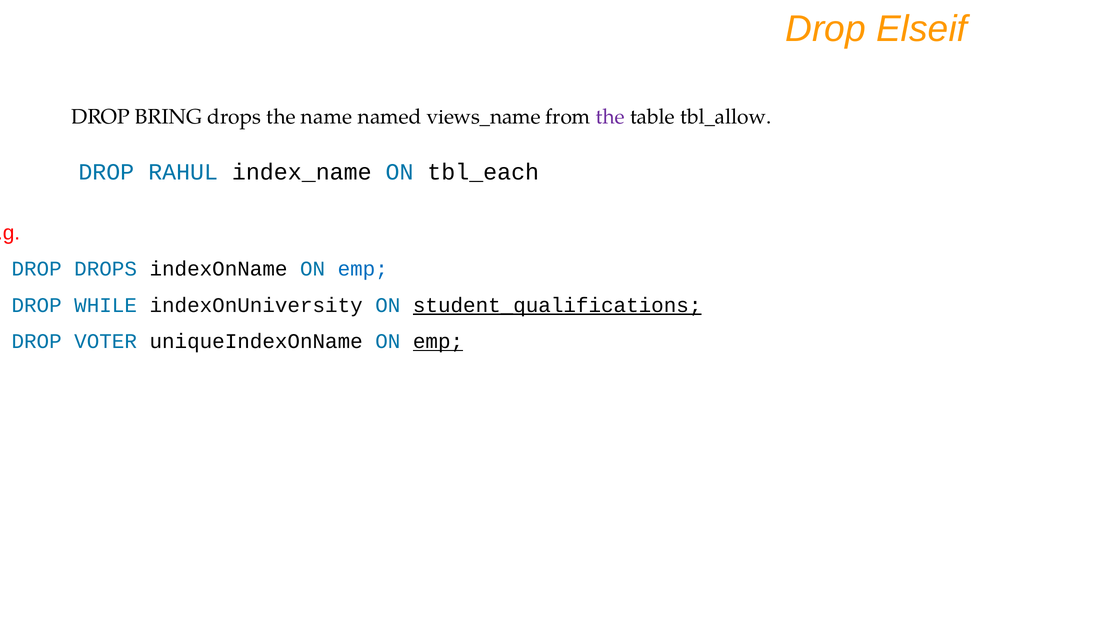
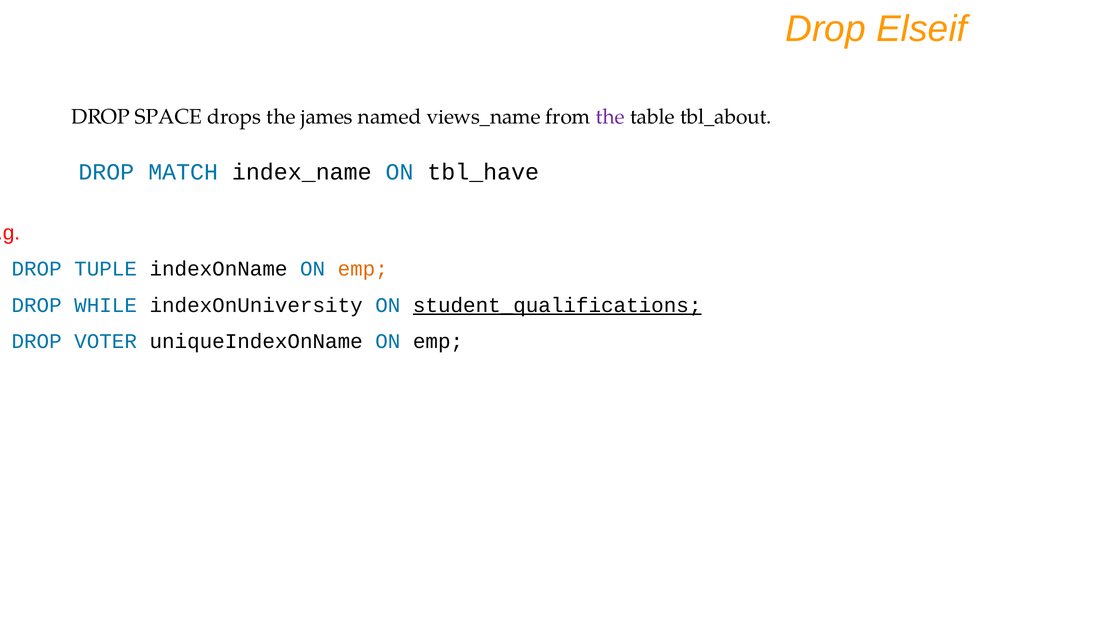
BRING: BRING -> SPACE
name: name -> james
tbl_allow: tbl_allow -> tbl_about
RAHUL: RAHUL -> MATCH
tbl_each: tbl_each -> tbl_have
DROP DROPS: DROPS -> TUPLE
emp at (363, 269) colour: blue -> orange
emp at (438, 342) underline: present -> none
